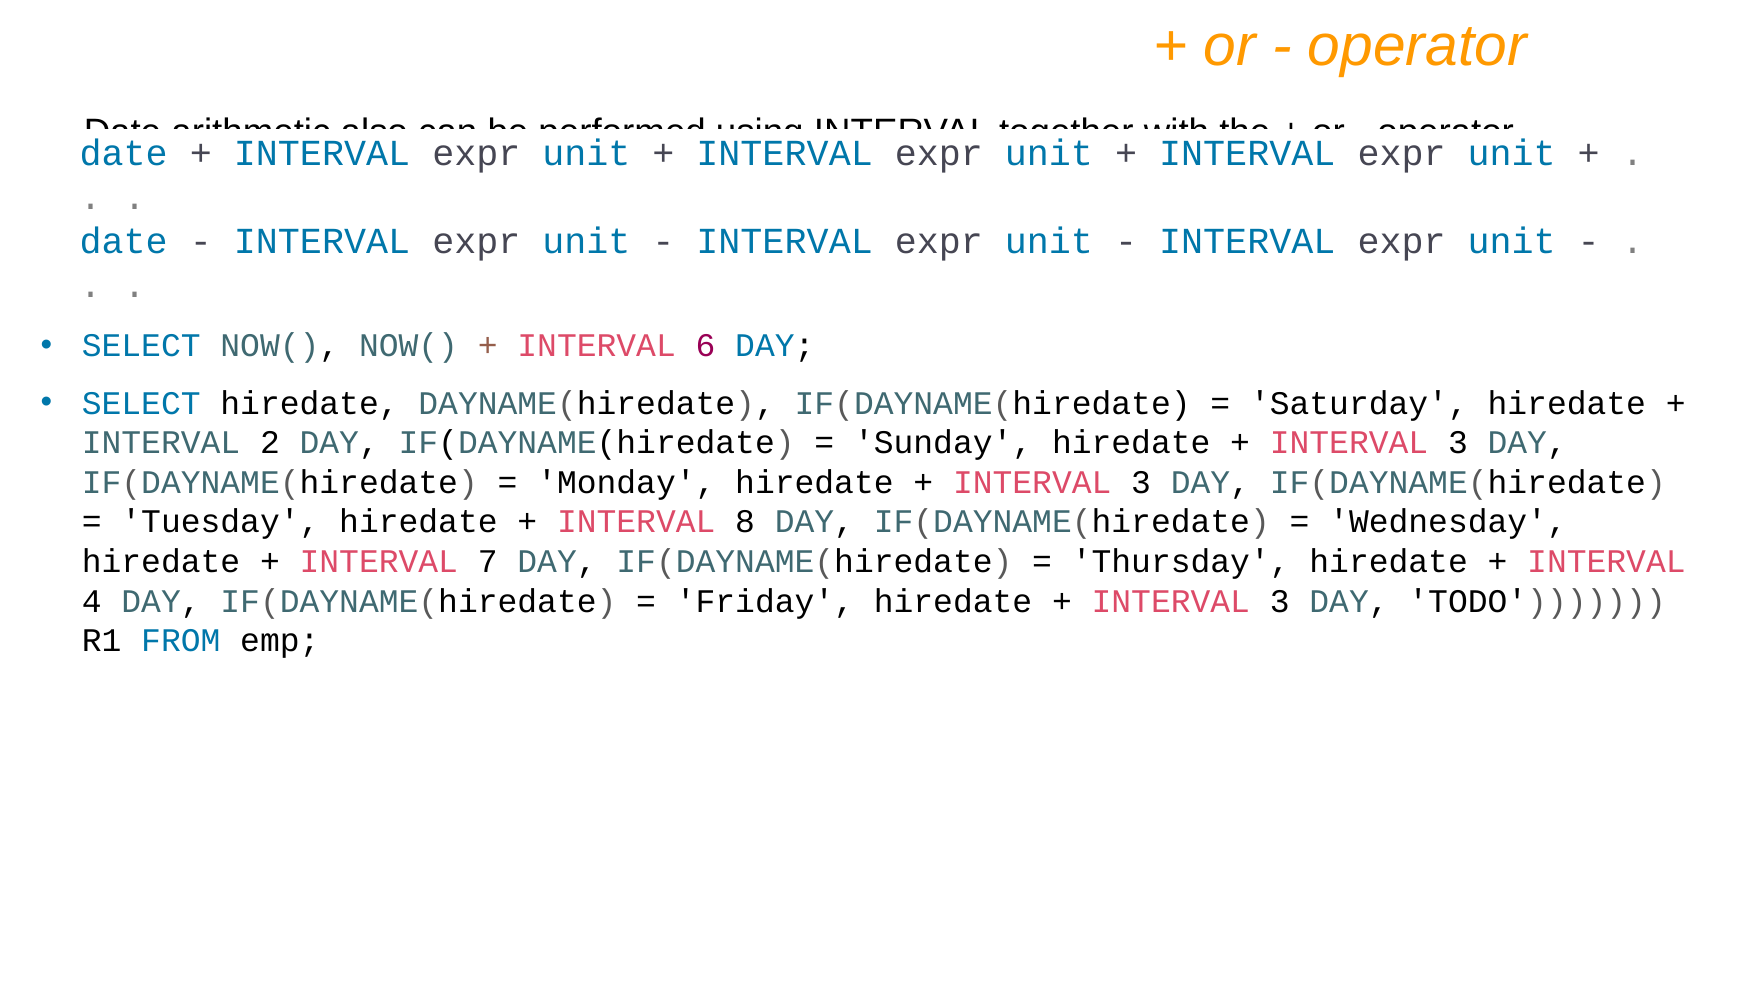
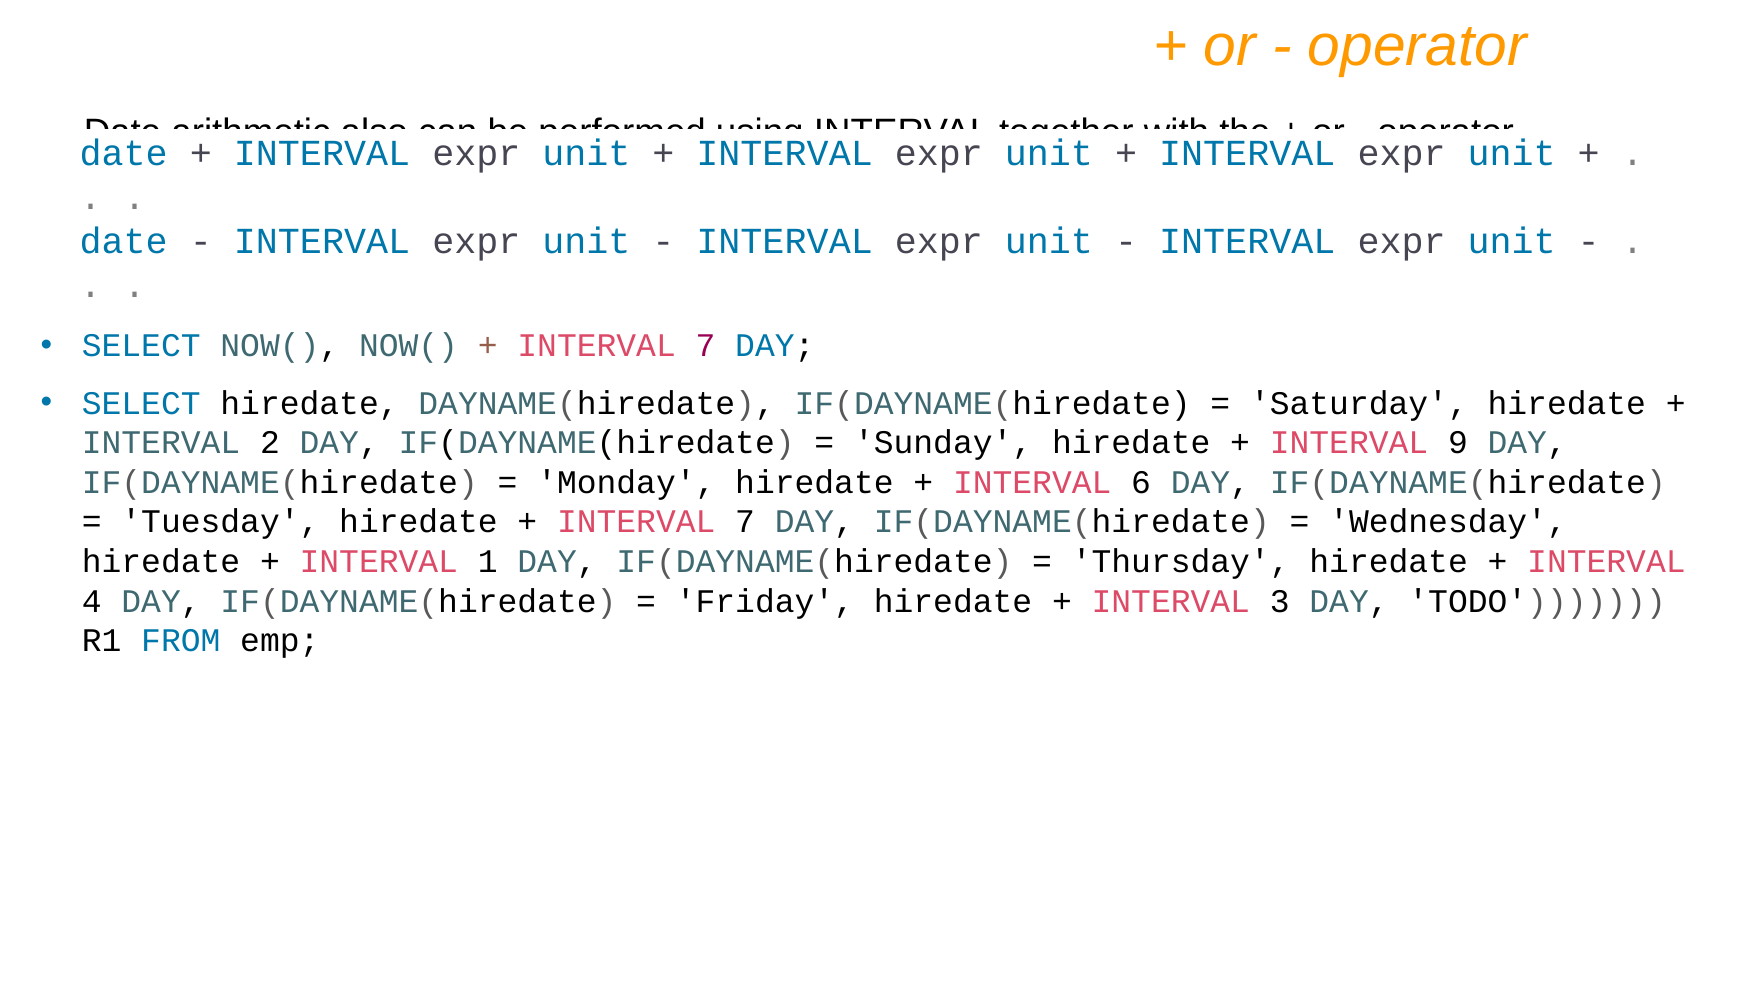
6 at (706, 346): 6 -> 7
3 at (1458, 443): 3 -> 9
3 at (1141, 482): 3 -> 6
8 at (745, 522): 8 -> 7
7: 7 -> 1
